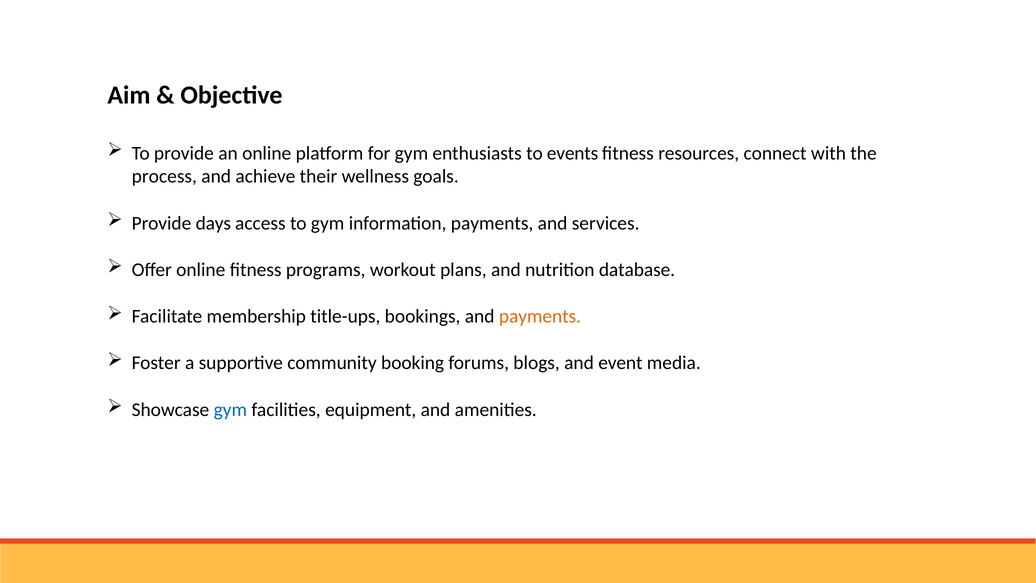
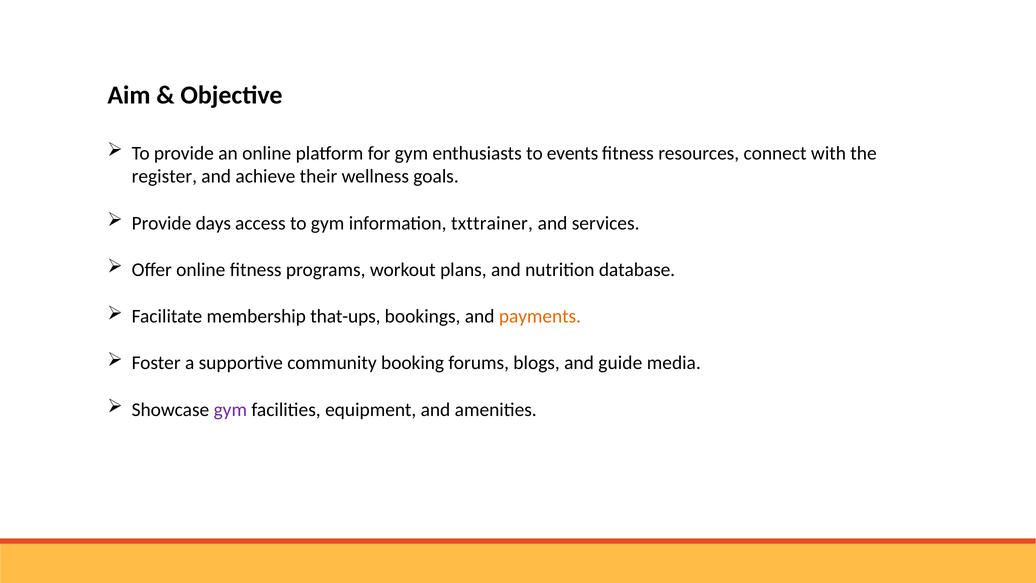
process: process -> register
information payments: payments -> txttrainer
title-ups: title-ups -> that-ups
event: event -> guide
gym at (230, 409) colour: blue -> purple
